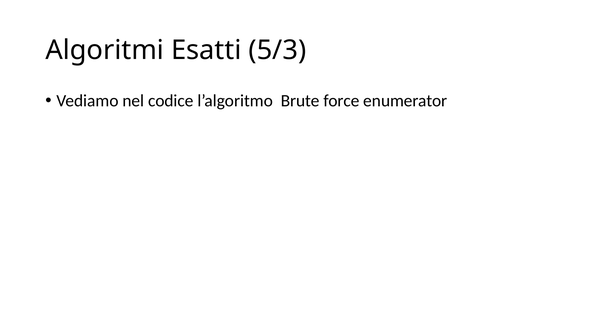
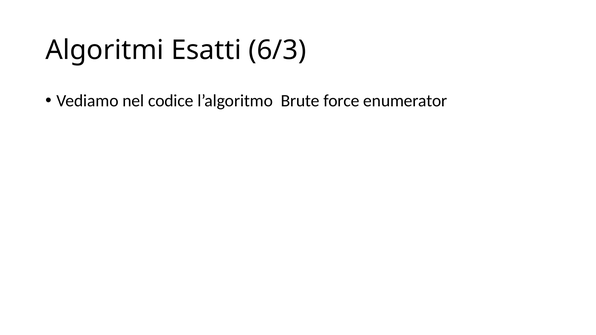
5/3: 5/3 -> 6/3
